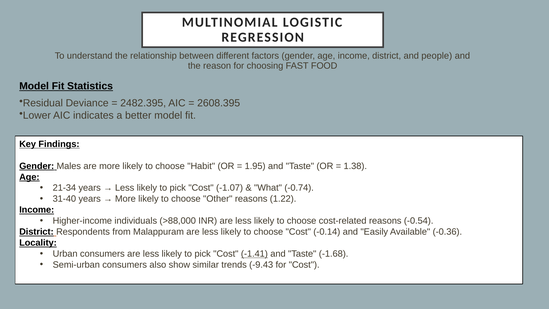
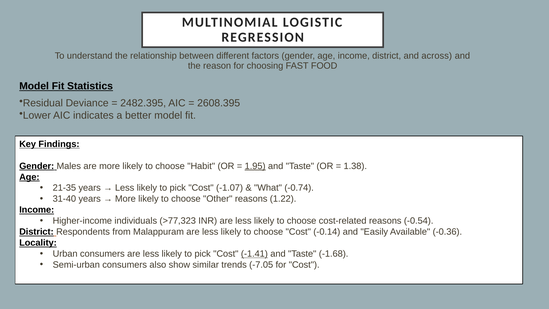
people: people -> across
1.95 underline: none -> present
21-34: 21-34 -> 21-35
>88,000: >88,000 -> >77,323
-9.43: -9.43 -> -7.05
